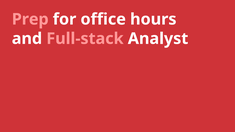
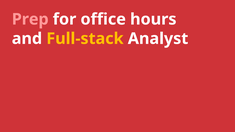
Full-stack colour: pink -> yellow
